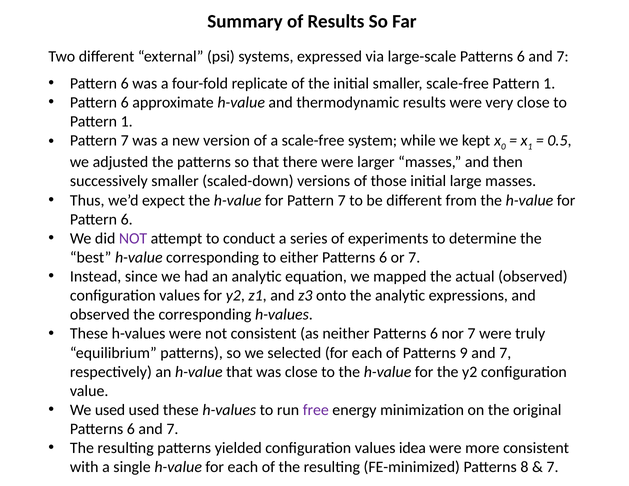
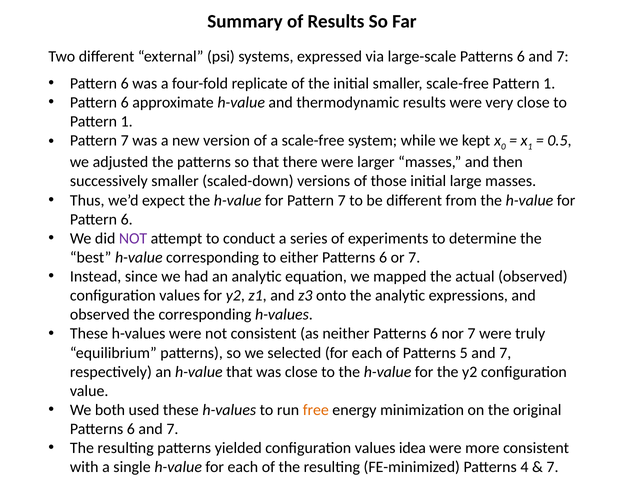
9: 9 -> 5
We used: used -> both
free colour: purple -> orange
8: 8 -> 4
